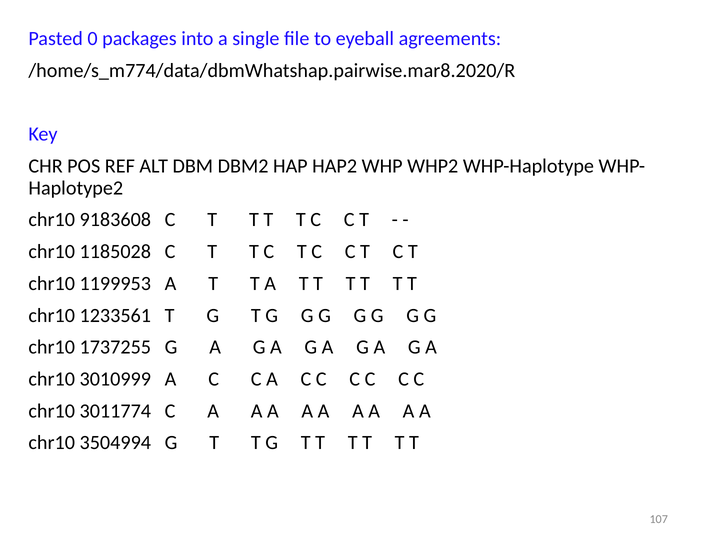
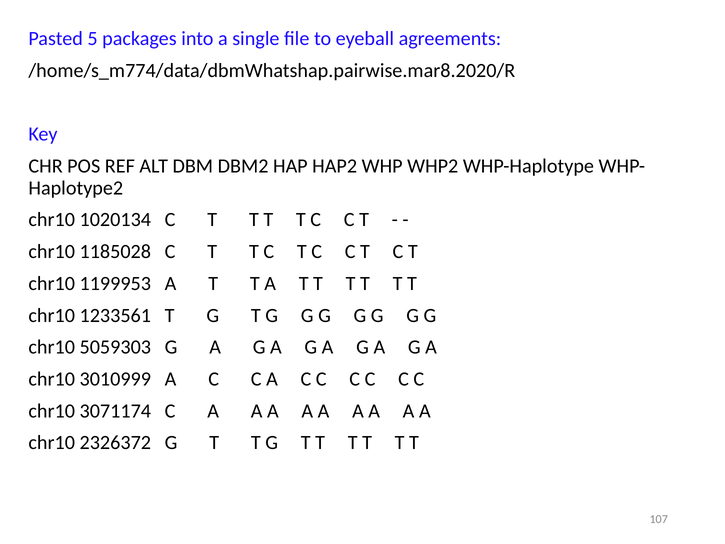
0: 0 -> 5
9183608: 9183608 -> 1020134
1737255: 1737255 -> 5059303
3011774: 3011774 -> 3071174
3504994: 3504994 -> 2326372
